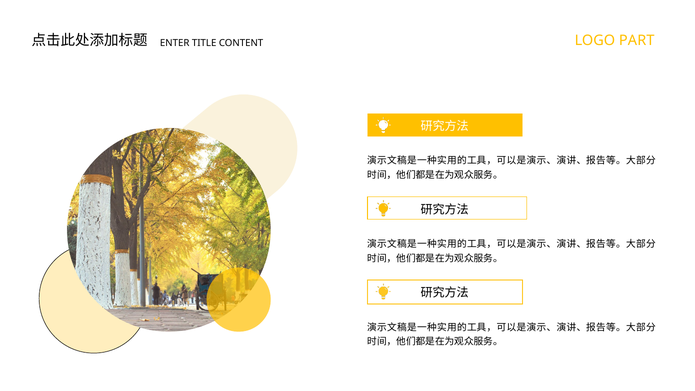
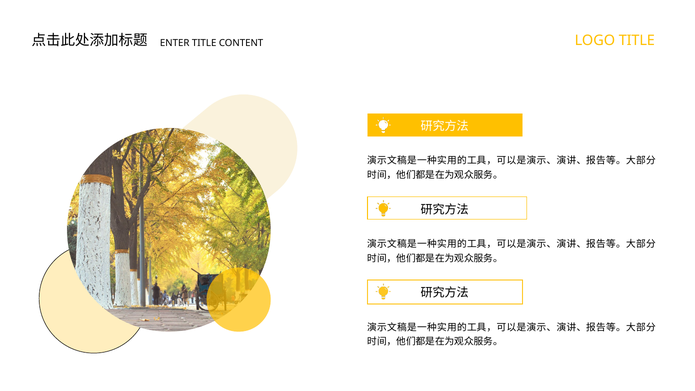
LOGO PART: PART -> TITLE
